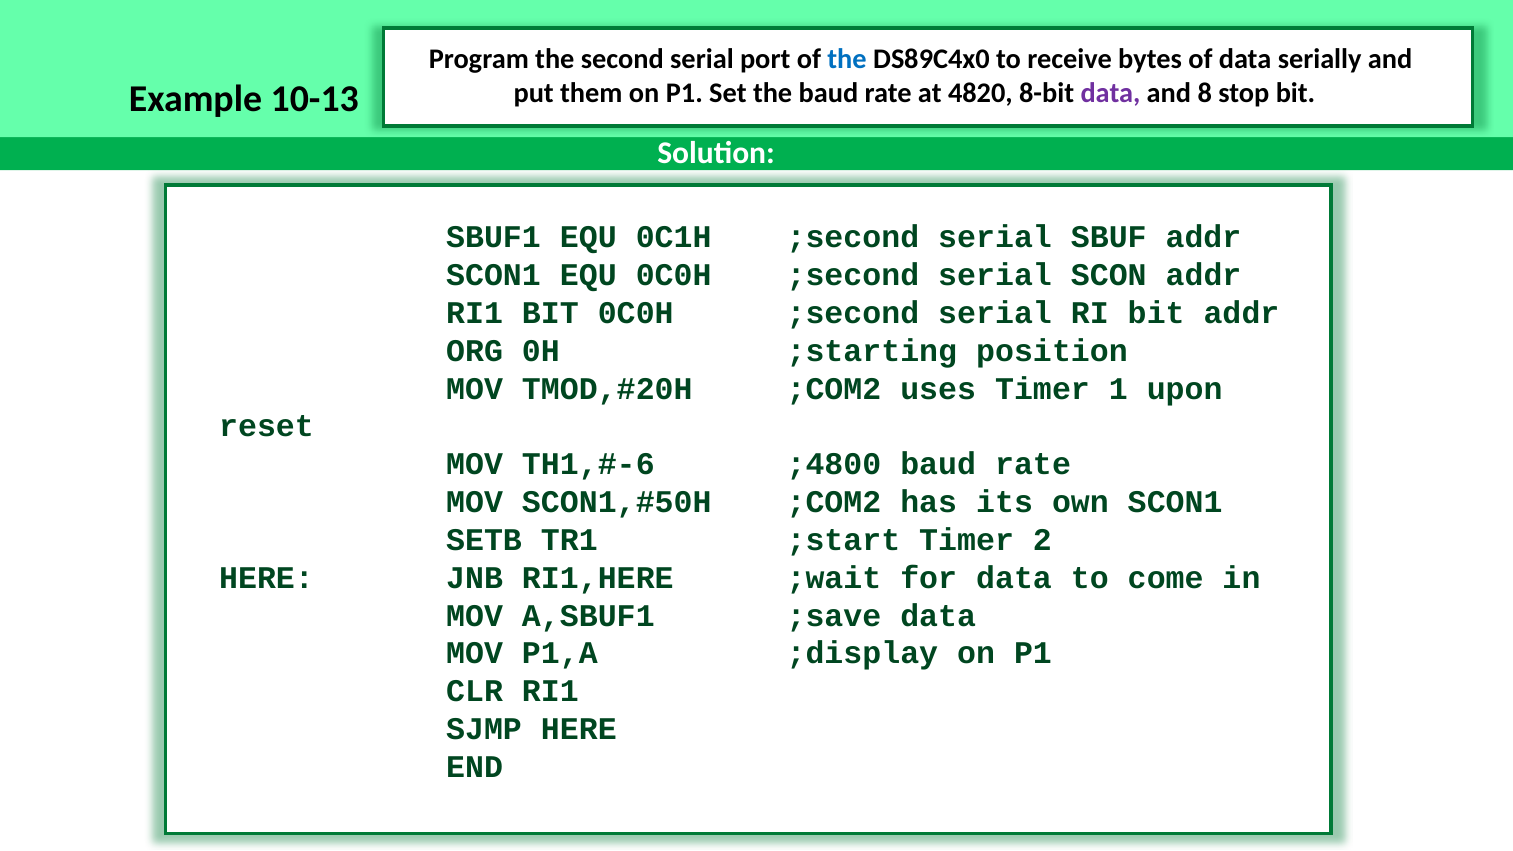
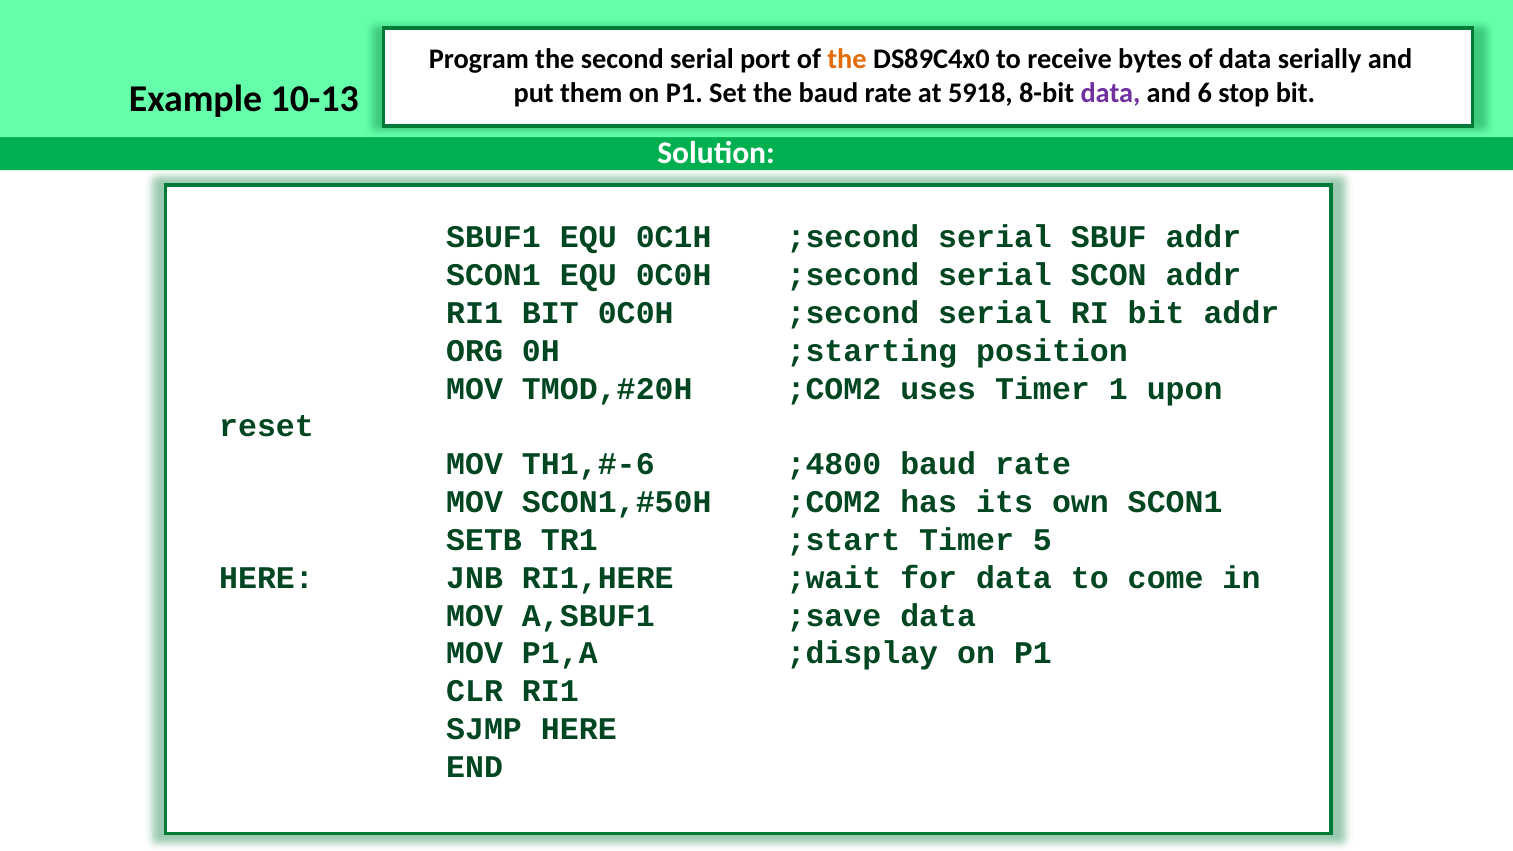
the at (847, 59) colour: blue -> orange
4820: 4820 -> 5918
8: 8 -> 6
2: 2 -> 5
